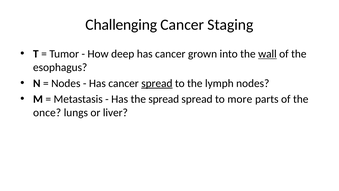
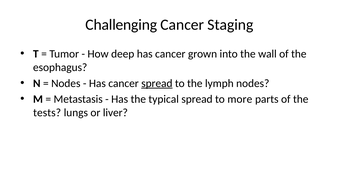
wall underline: present -> none
the spread: spread -> typical
once: once -> tests
